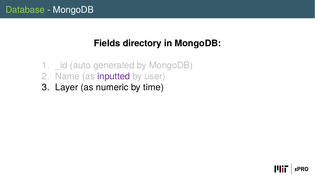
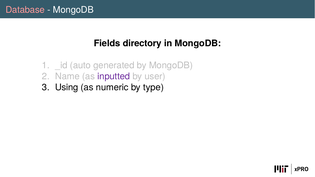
Database colour: light green -> pink
Layer: Layer -> Using
time: time -> type
